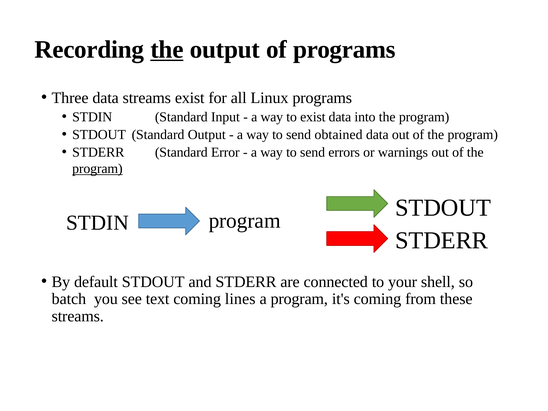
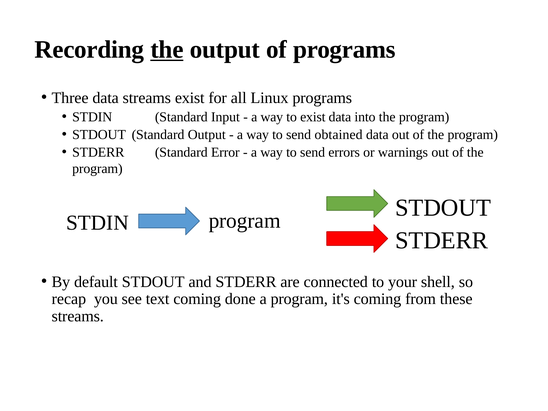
program at (97, 169) underline: present -> none
batch: batch -> recap
lines: lines -> done
